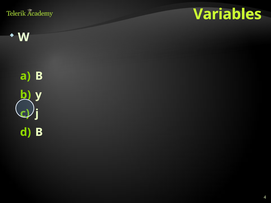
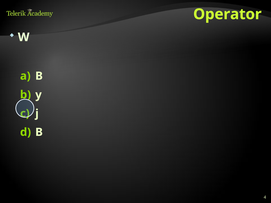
Variables: Variables -> Operator
